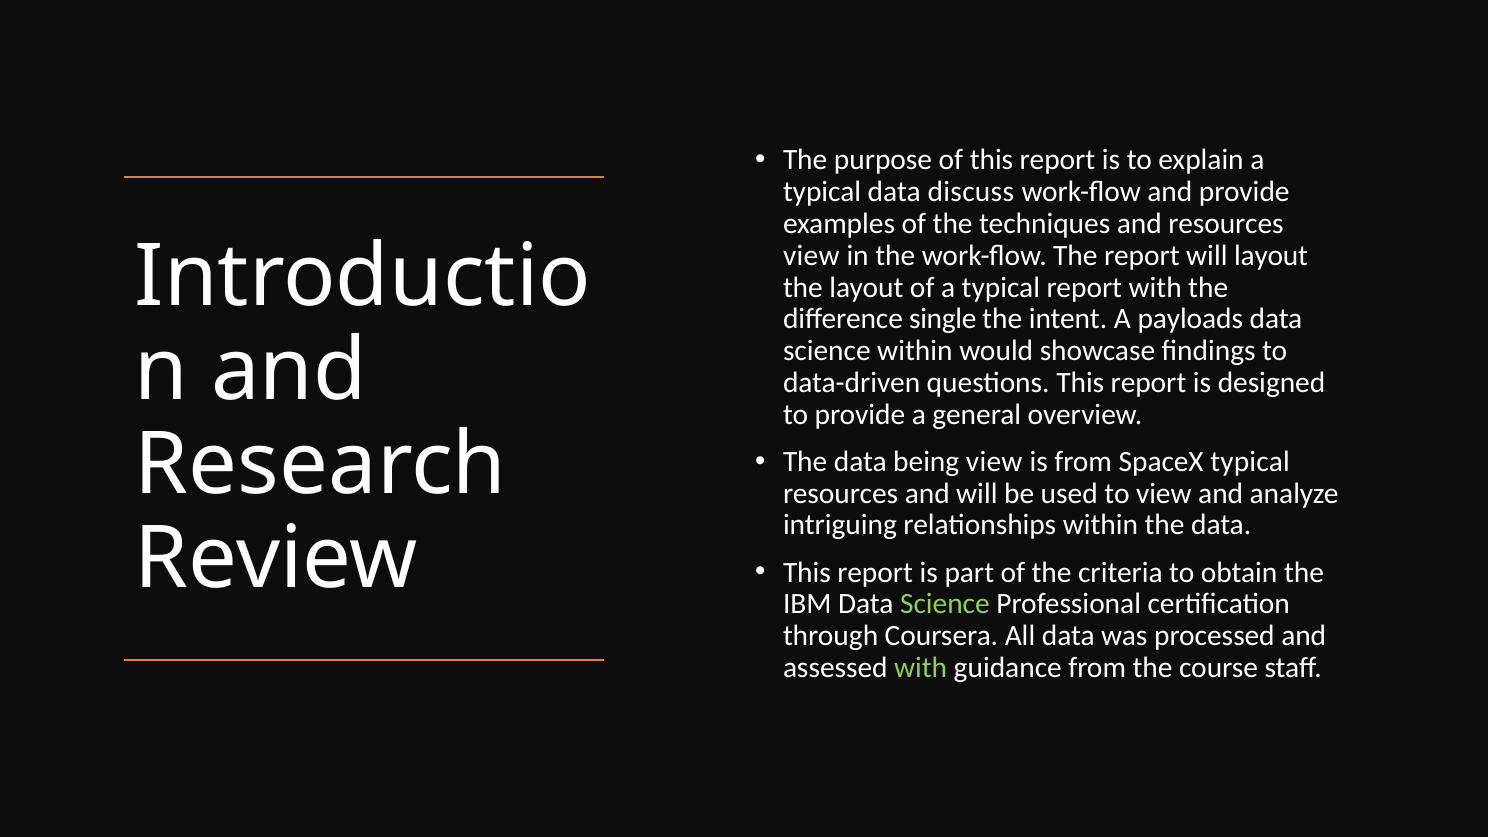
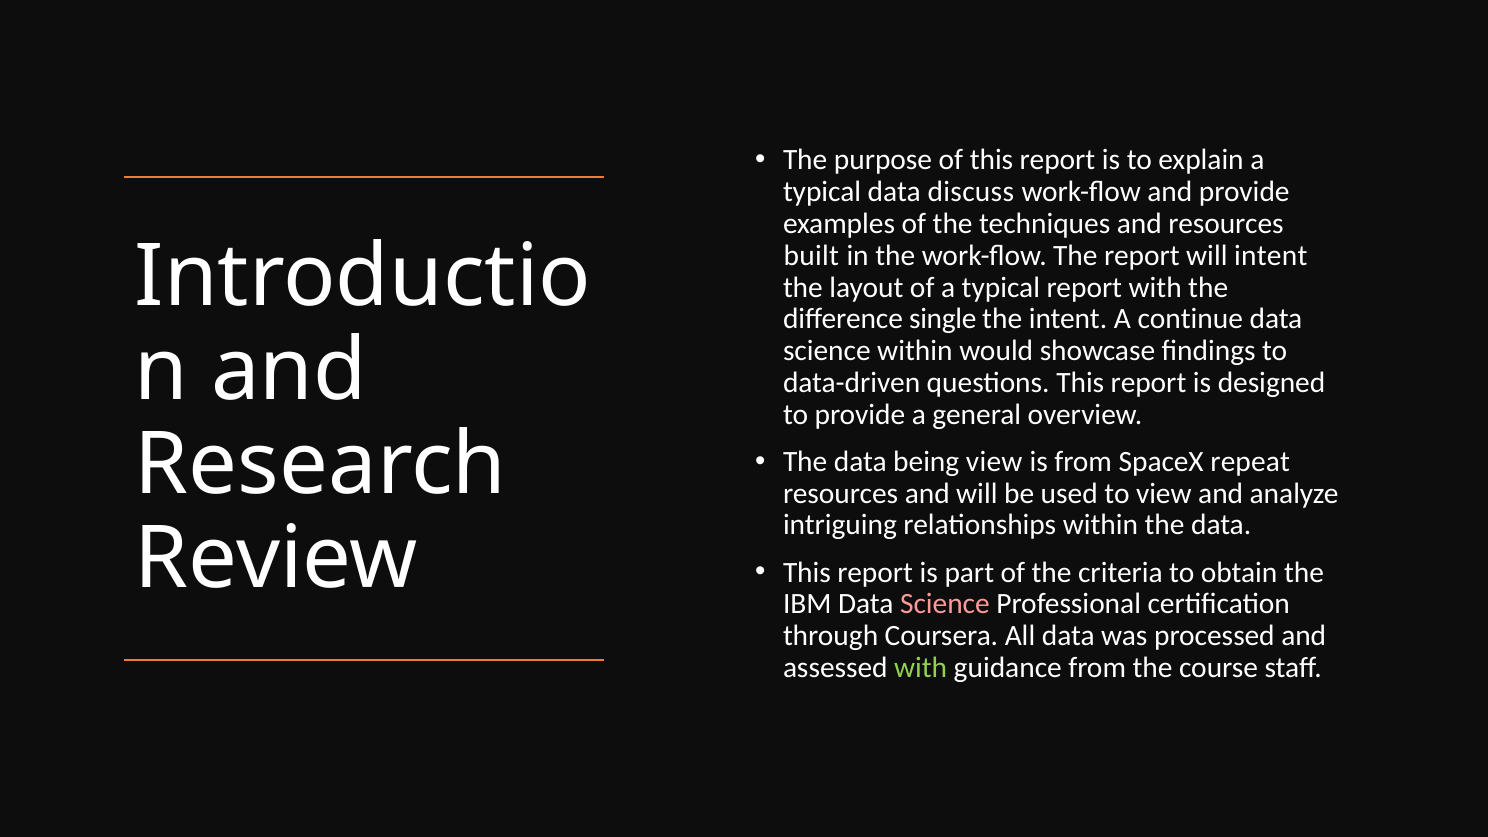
view at (811, 256): view -> built
will layout: layout -> intent
payloads: payloads -> continue
SpaceX typical: typical -> repeat
Science at (945, 604) colour: light green -> pink
